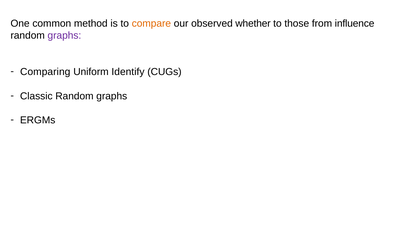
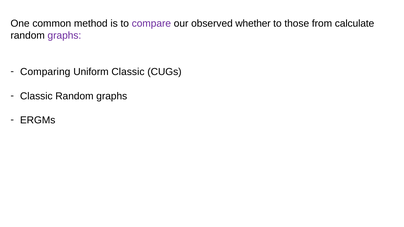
compare colour: orange -> purple
influence: influence -> calculate
Uniform Identify: Identify -> Classic
